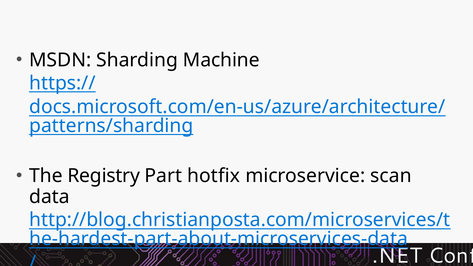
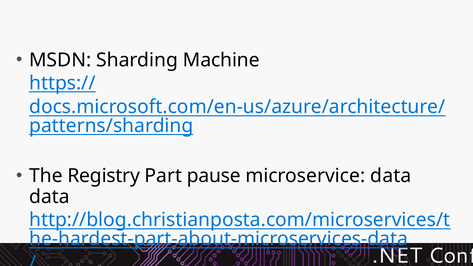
hotfix: hotfix -> pause
microservice scan: scan -> data
